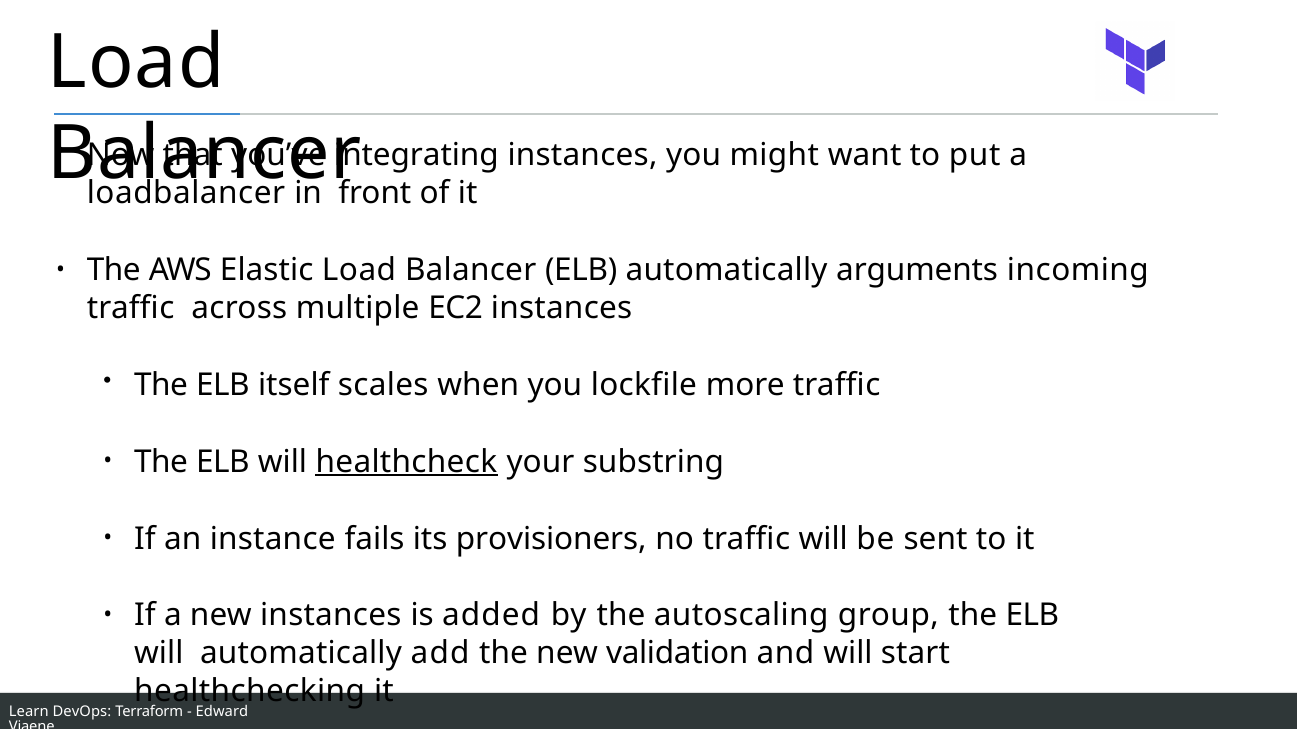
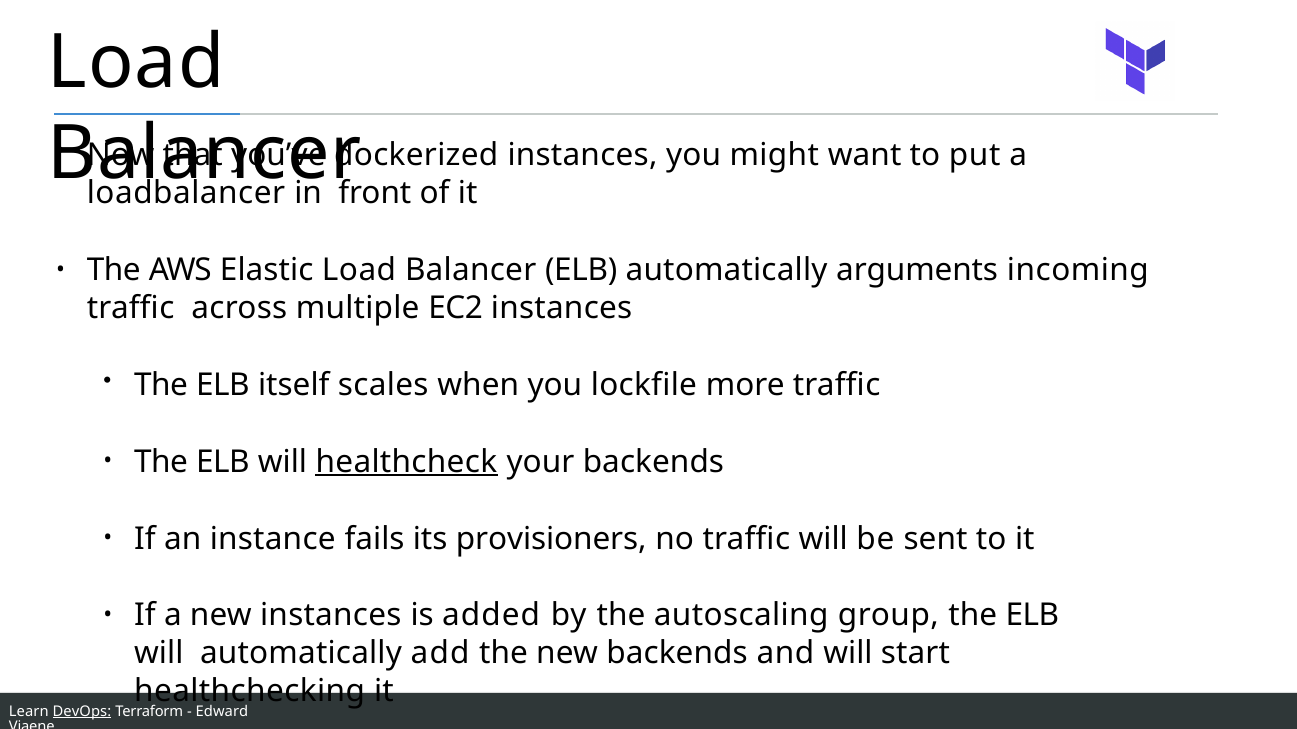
integrating: integrating -> dockerized
your substring: substring -> backends
new validation: validation -> backends
DevOps underline: none -> present
